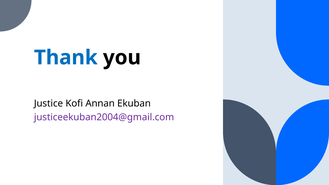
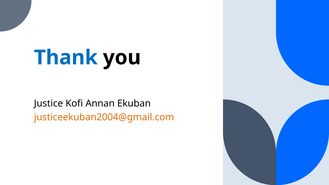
justiceekuban2004@gmail.com colour: purple -> orange
